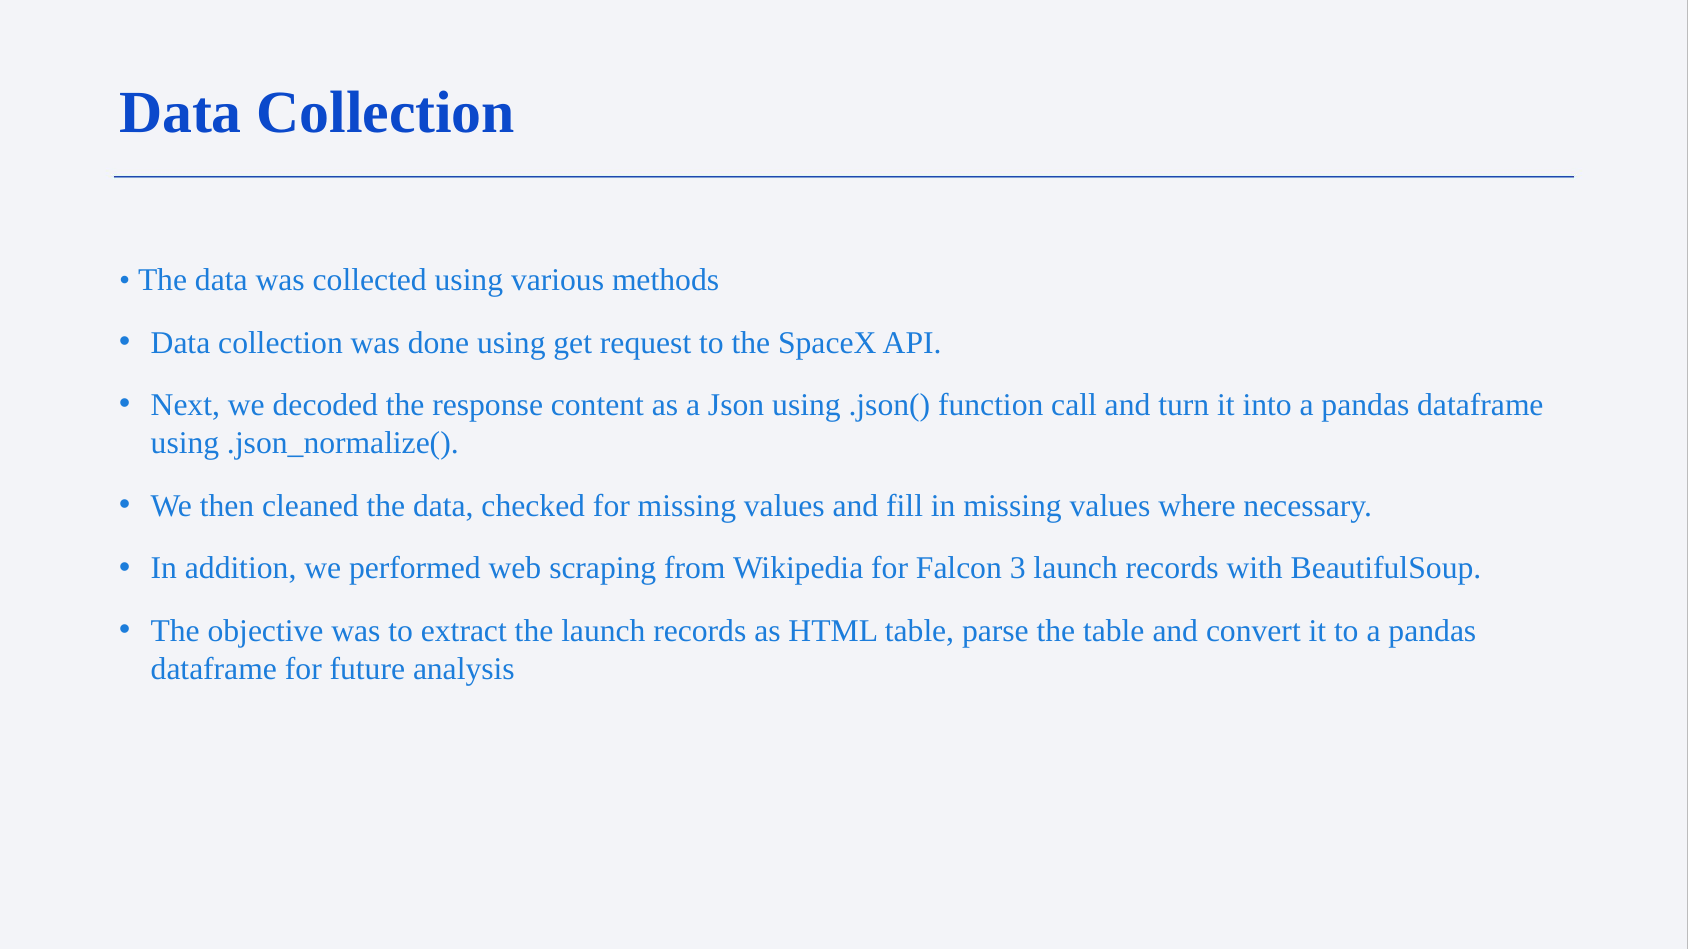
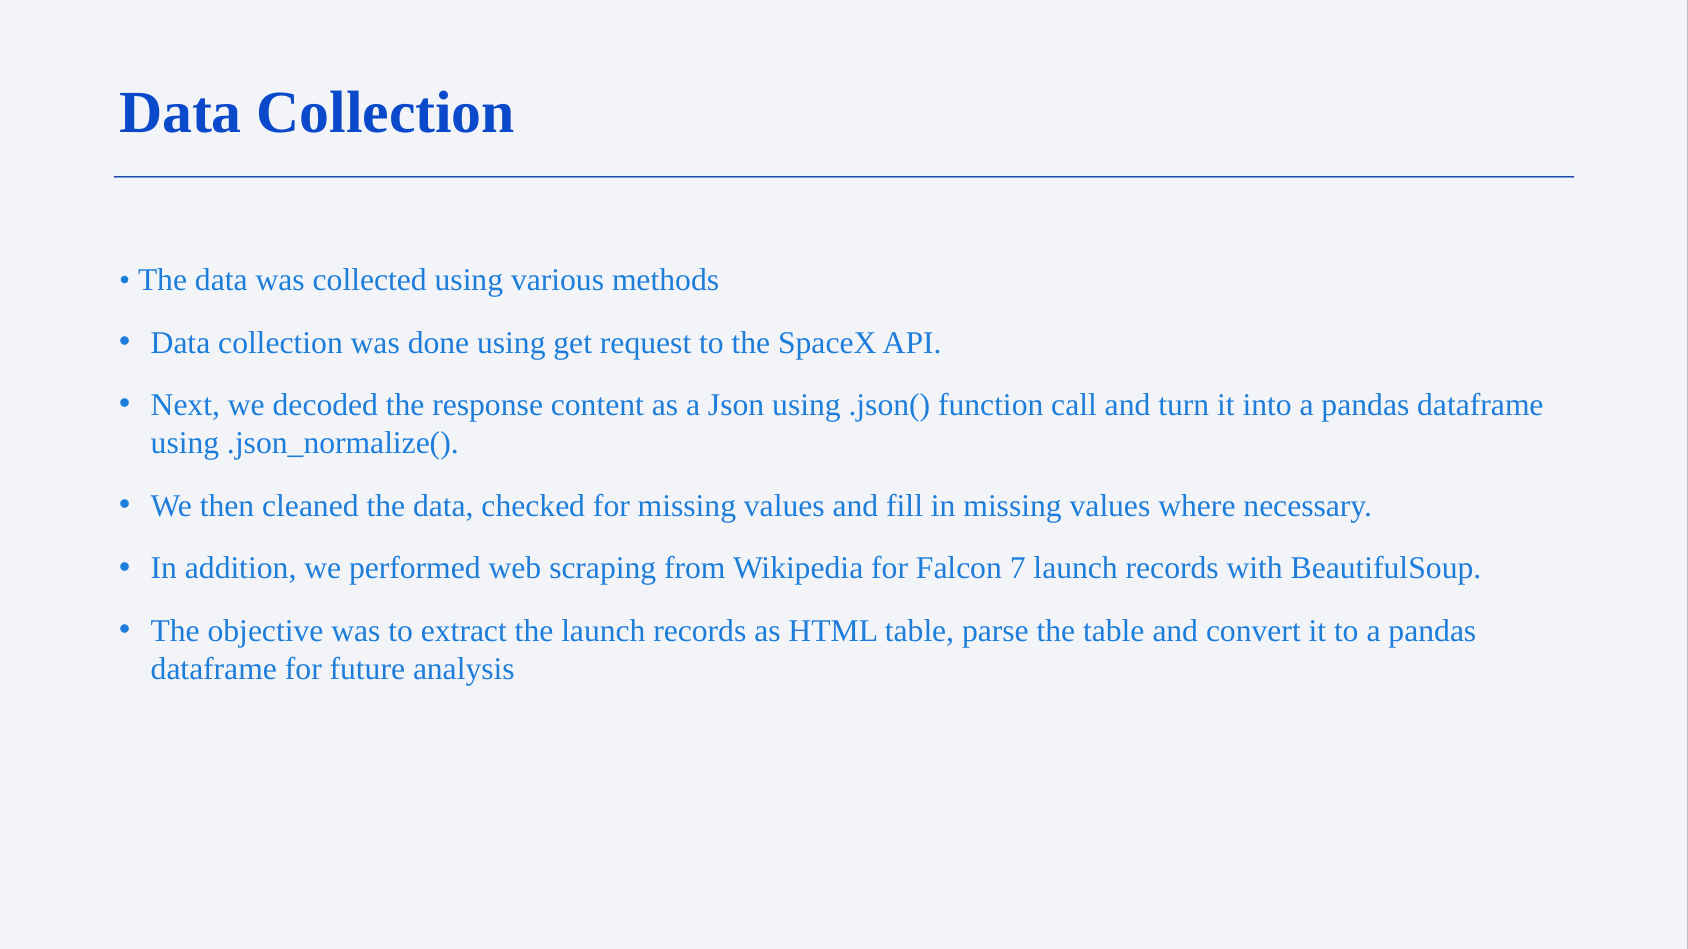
3: 3 -> 7
